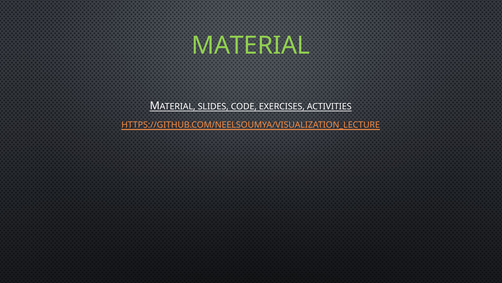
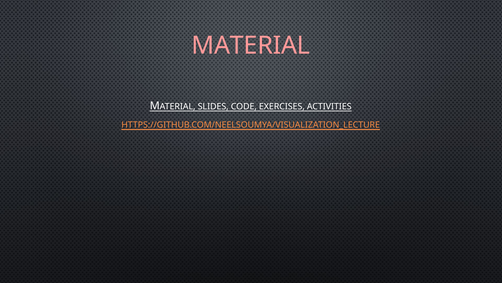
MATERIAL colour: light green -> pink
